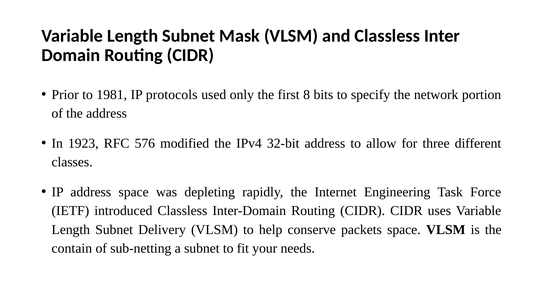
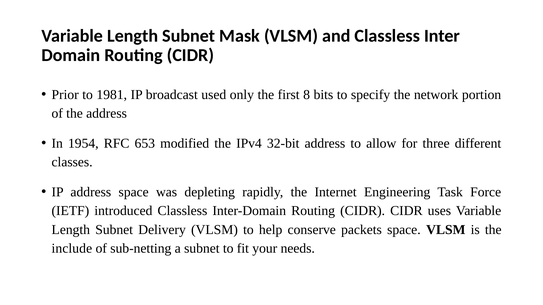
protocols: protocols -> broadcast
1923: 1923 -> 1954
576: 576 -> 653
contain: contain -> include
